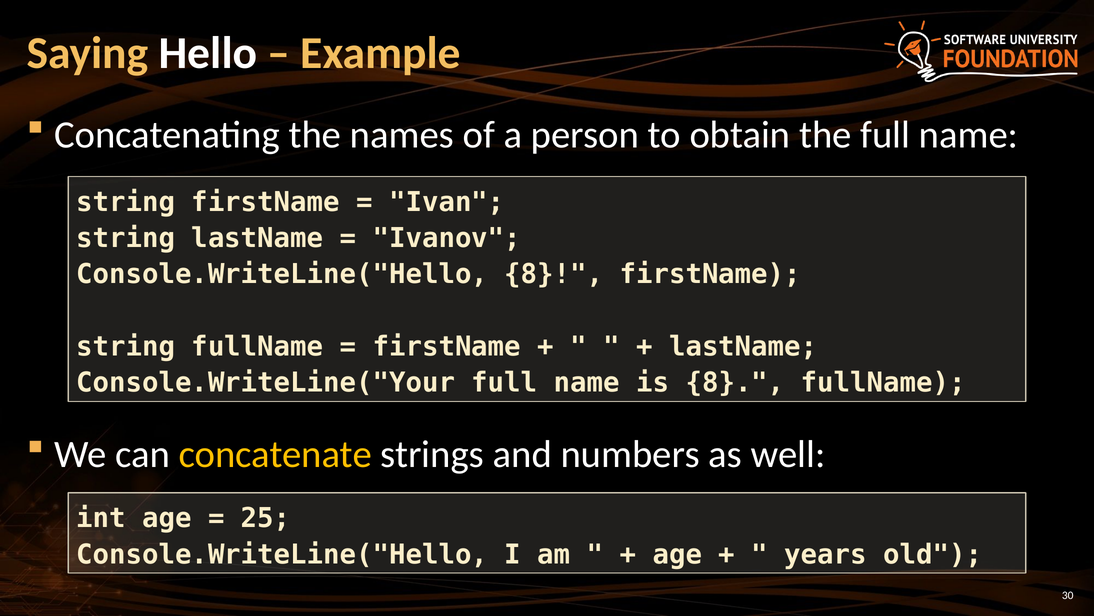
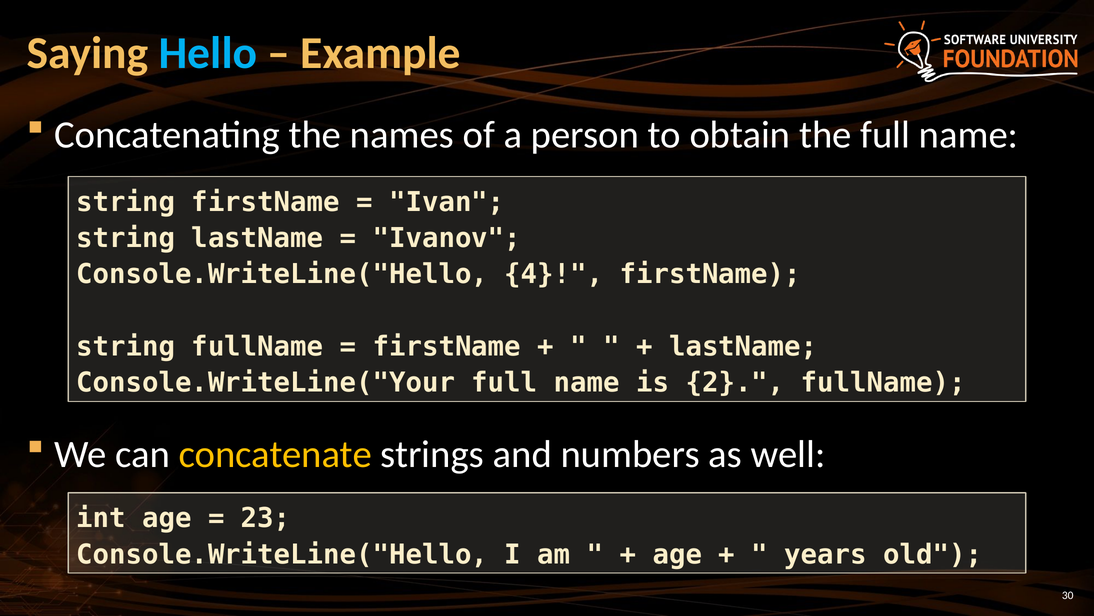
Hello colour: white -> light blue
Console.WriteLine("Hello 8: 8 -> 4
is 8: 8 -> 2
25: 25 -> 23
